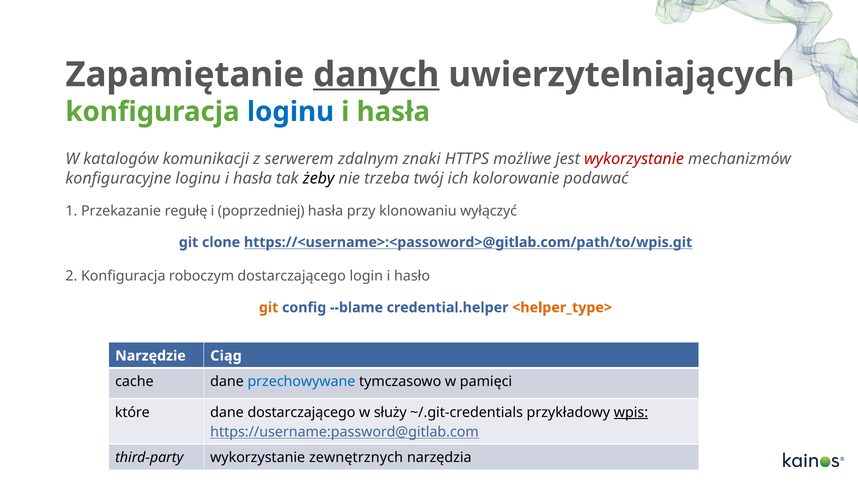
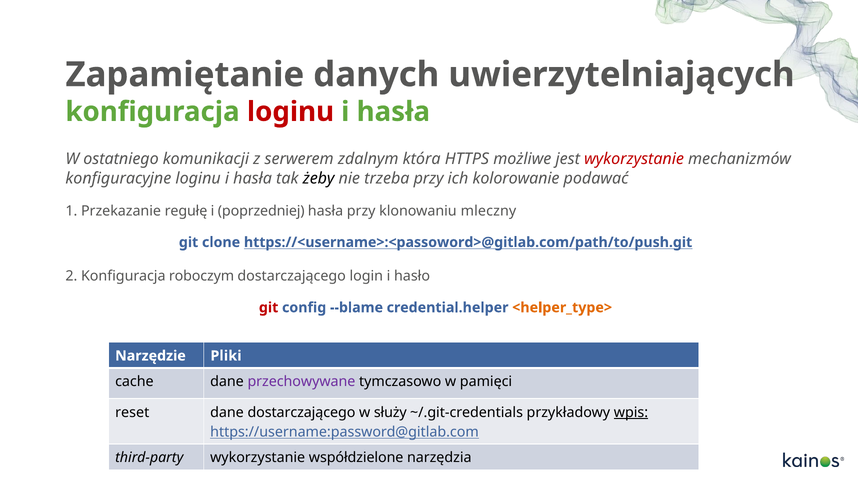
danych underline: present -> none
loginu at (290, 112) colour: blue -> red
katalogów: katalogów -> ostatniego
znaki: znaki -> która
trzeba twój: twój -> przy
wyłączyć: wyłączyć -> mleczny
https://<username>:<passoword>@gitlab.com/path/to/wpis.git: https://<username>:<passoword>@gitlab.com/path/to/wpis.git -> https://<username>:<passoword>@gitlab.com/path/to/push.git
git at (269, 307) colour: orange -> red
Ciąg: Ciąg -> Pliki
przechowywane colour: blue -> purple
które: które -> reset
zewnętrznych: zewnętrznych -> współdzielone
